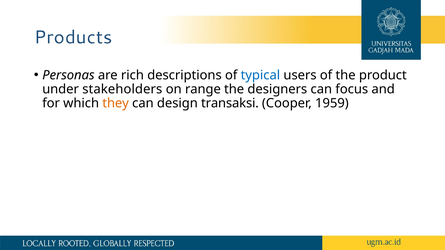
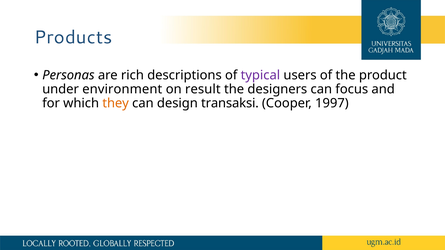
typical colour: blue -> purple
stakeholders: stakeholders -> environment
range: range -> result
1959: 1959 -> 1997
